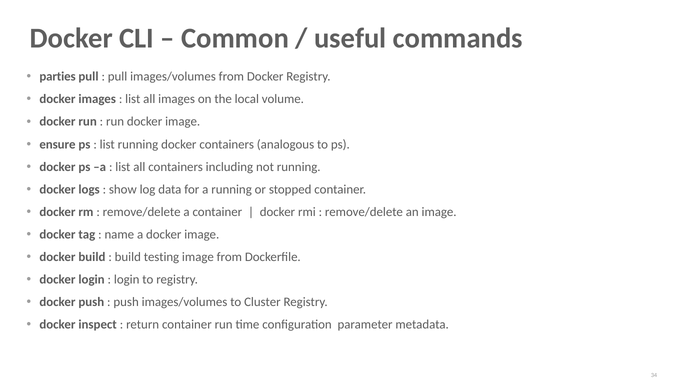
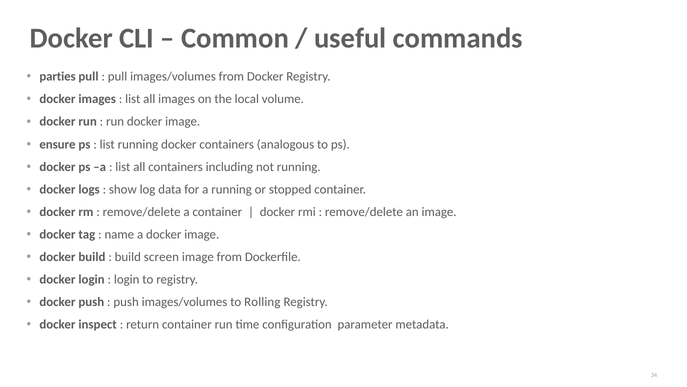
testing: testing -> screen
Cluster: Cluster -> Rolling
